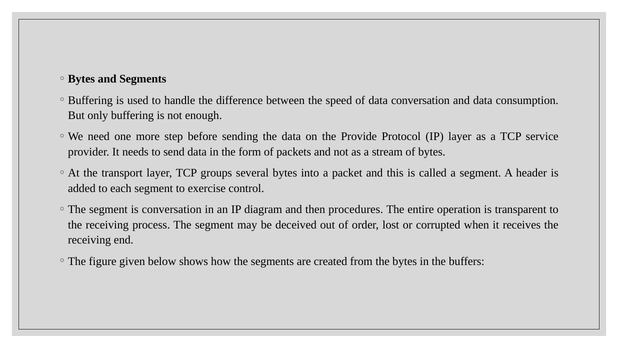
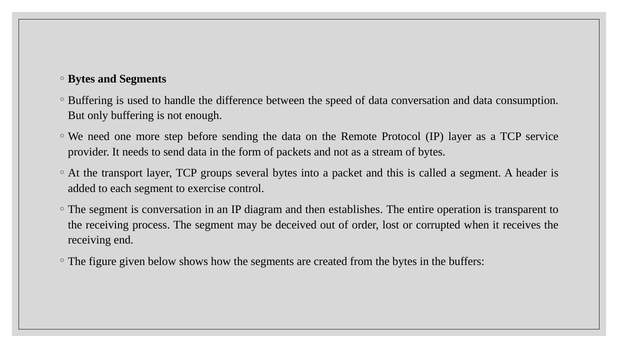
Provide: Provide -> Remote
procedures: procedures -> establishes
